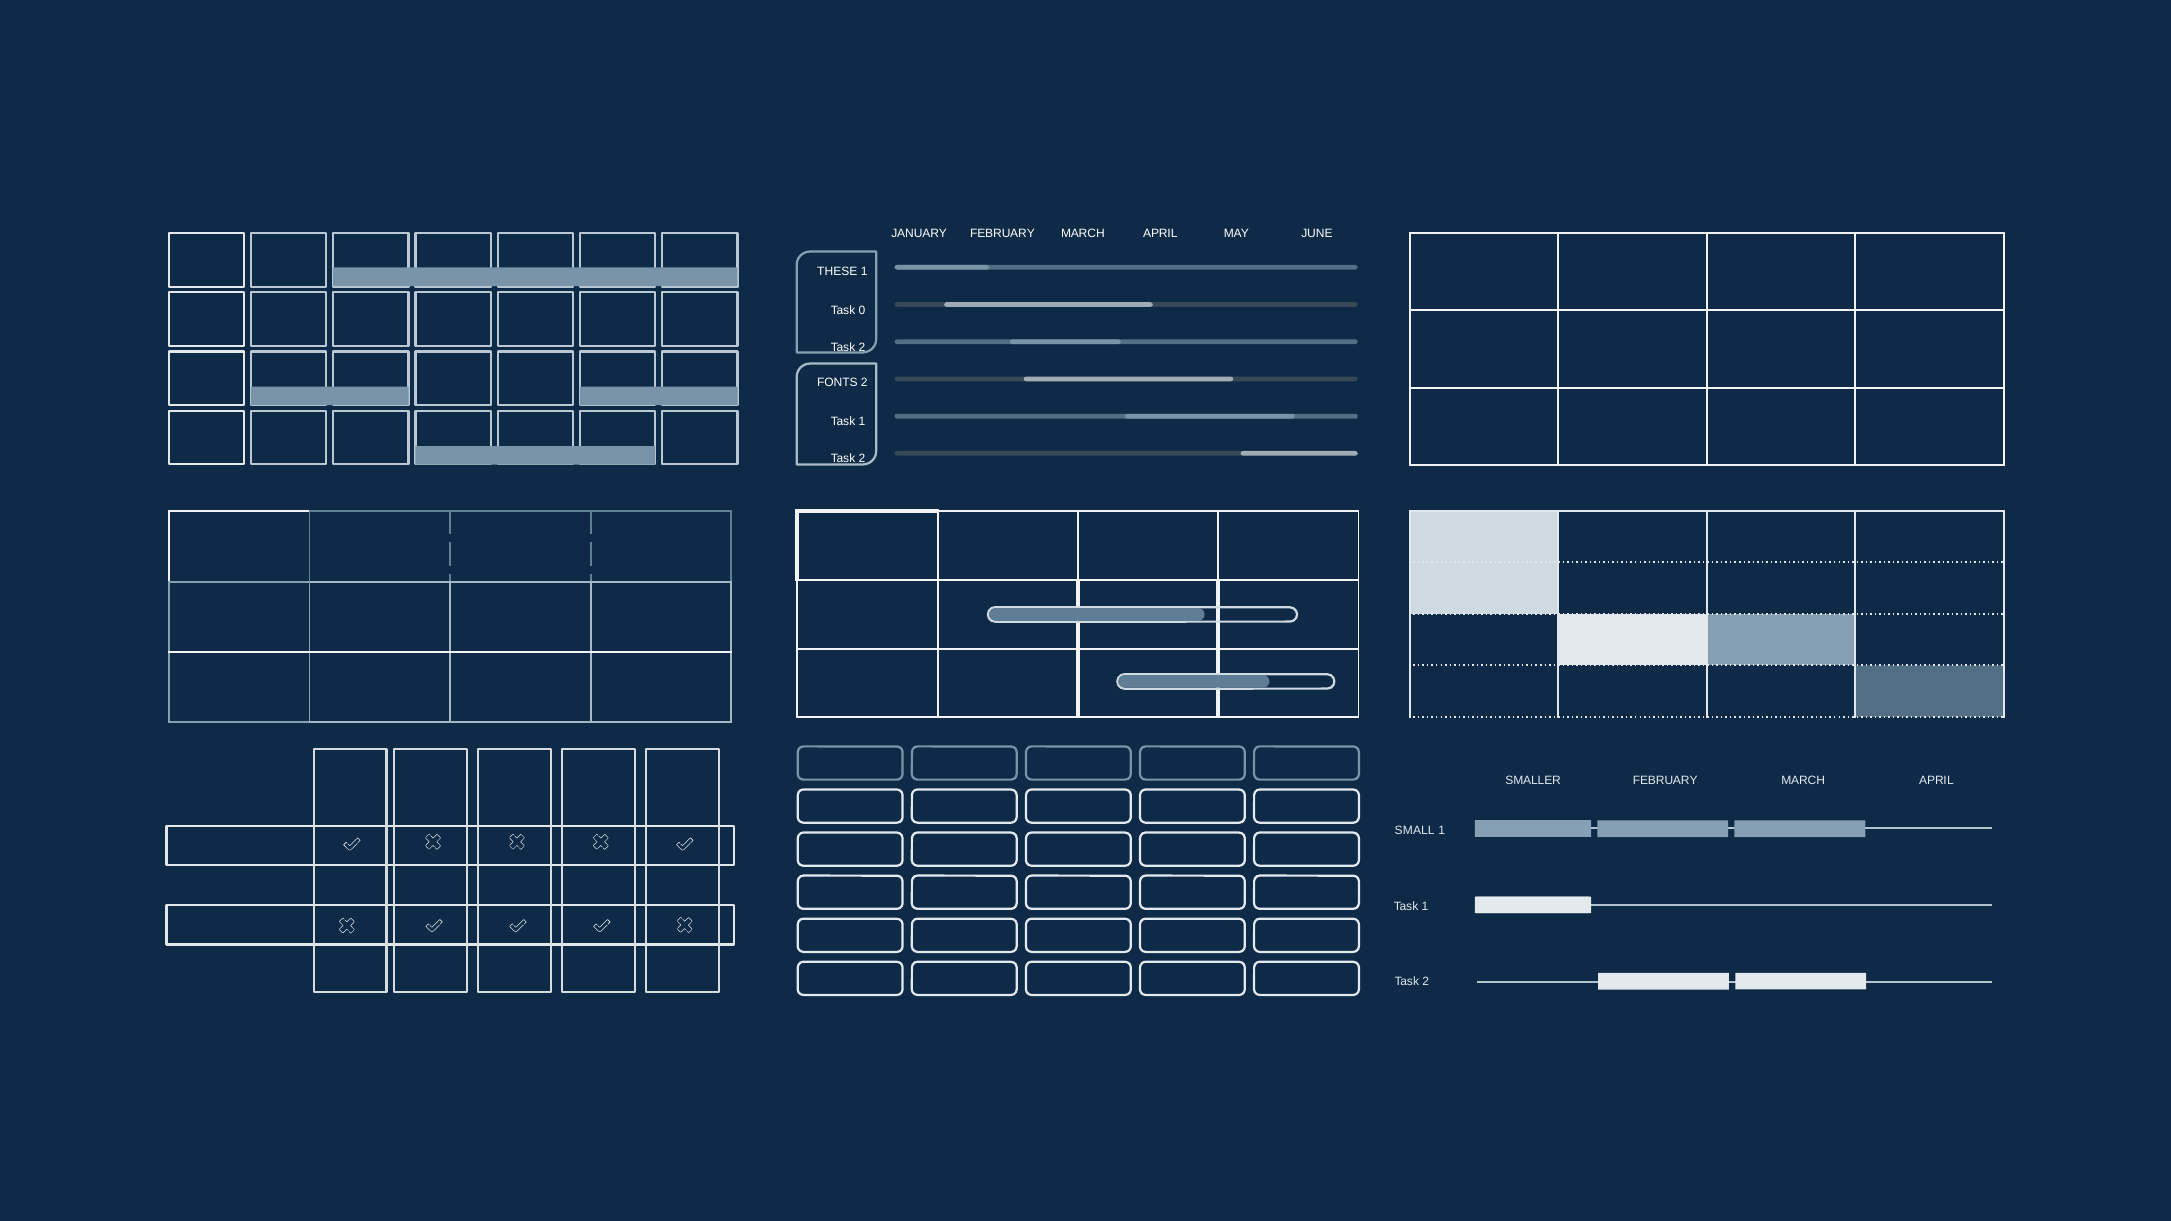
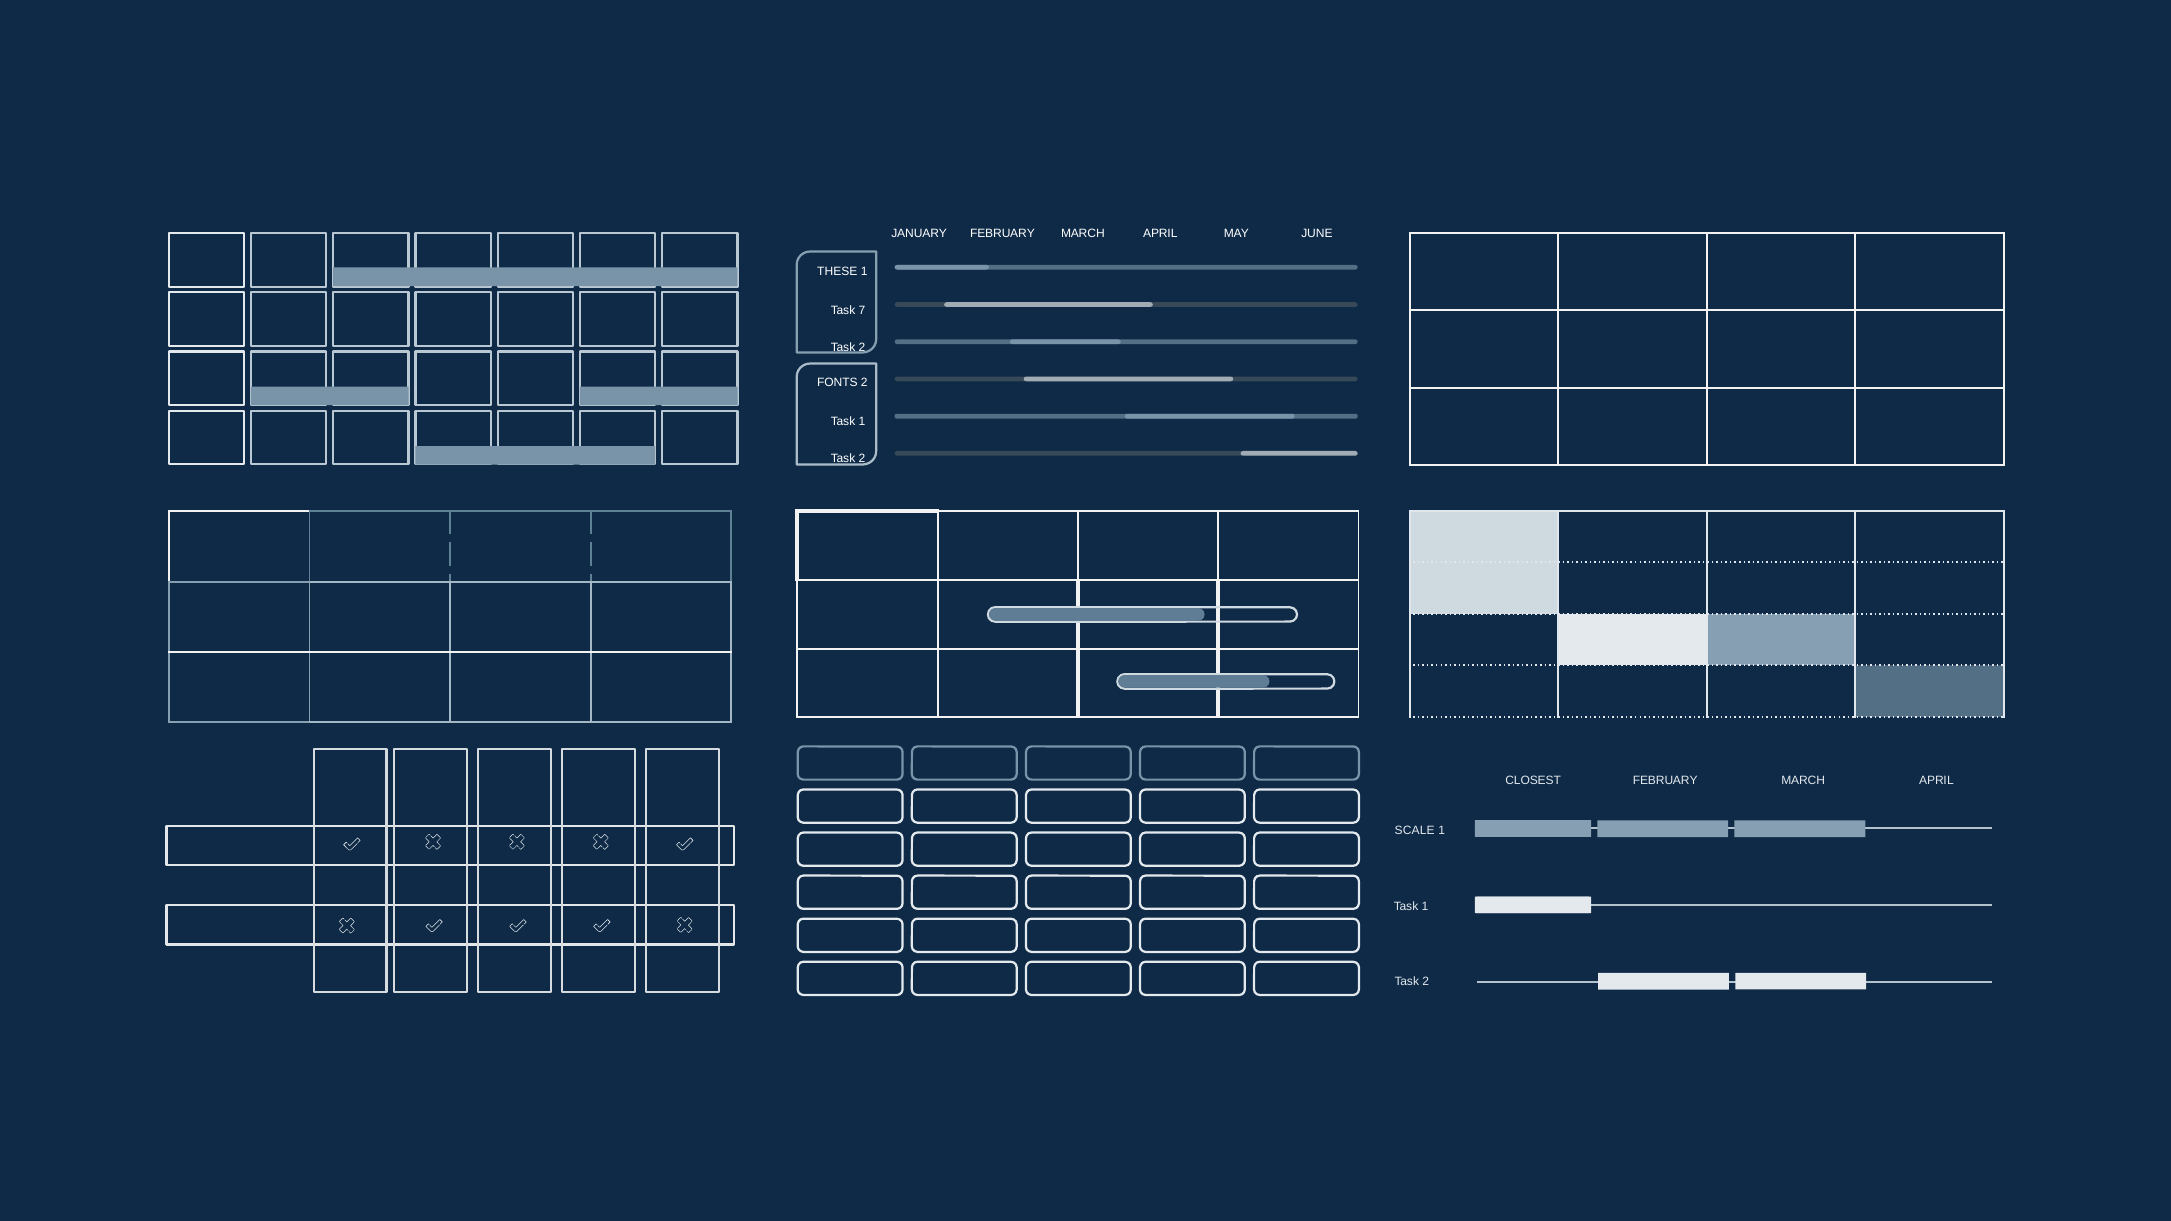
0: 0 -> 7
SMALLER: SMALLER -> CLOSEST
SMALL: SMALL -> SCALE
